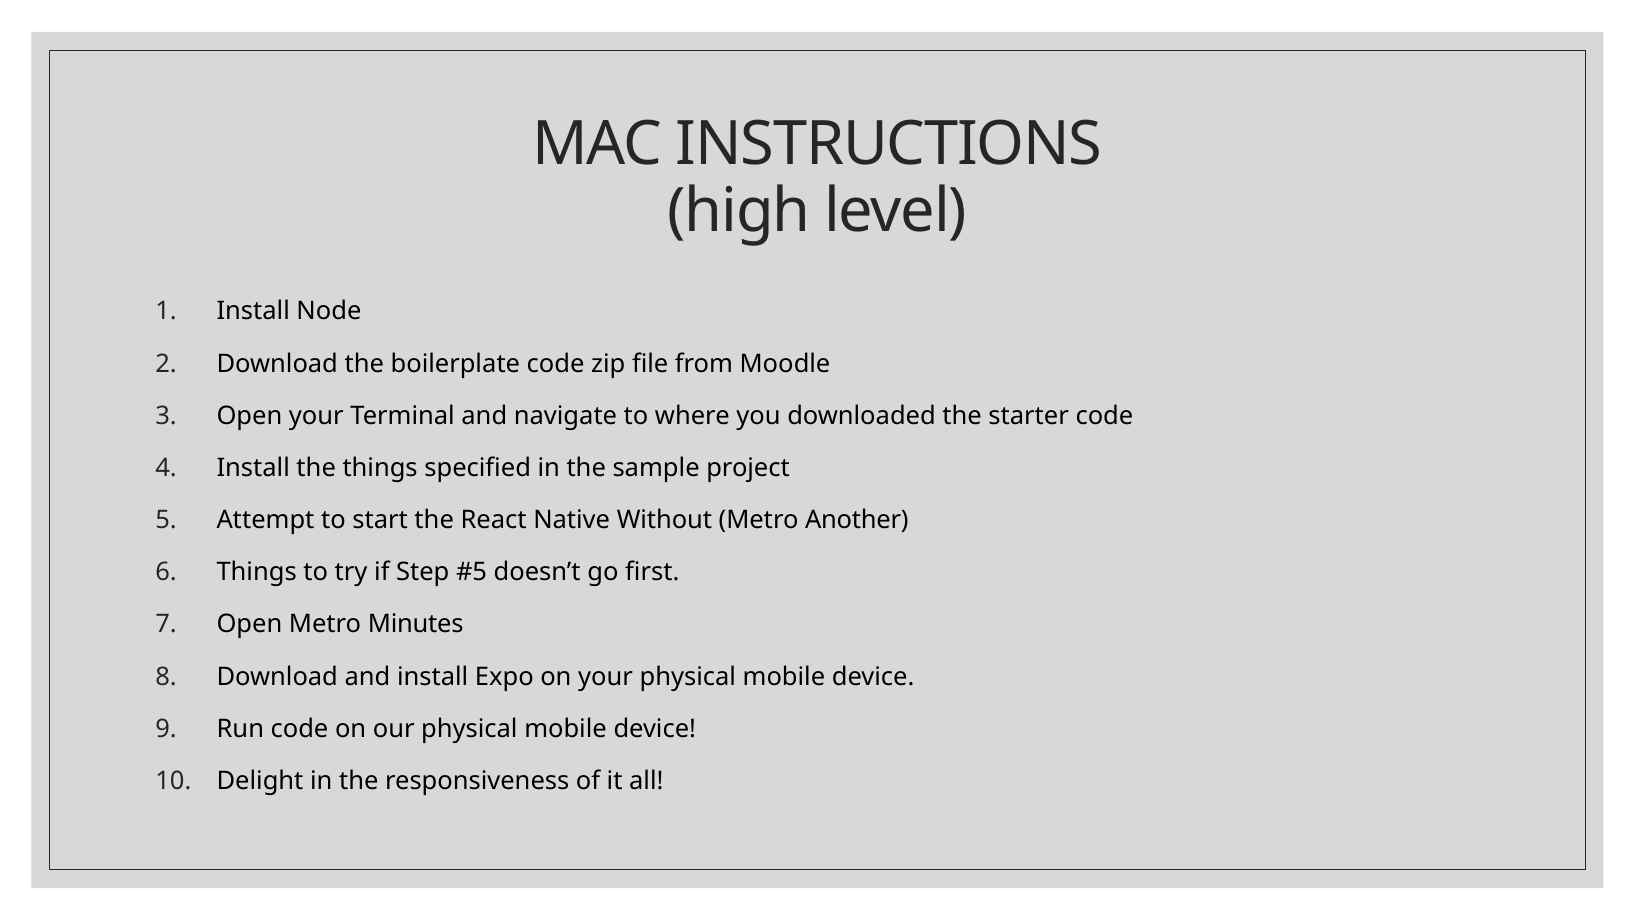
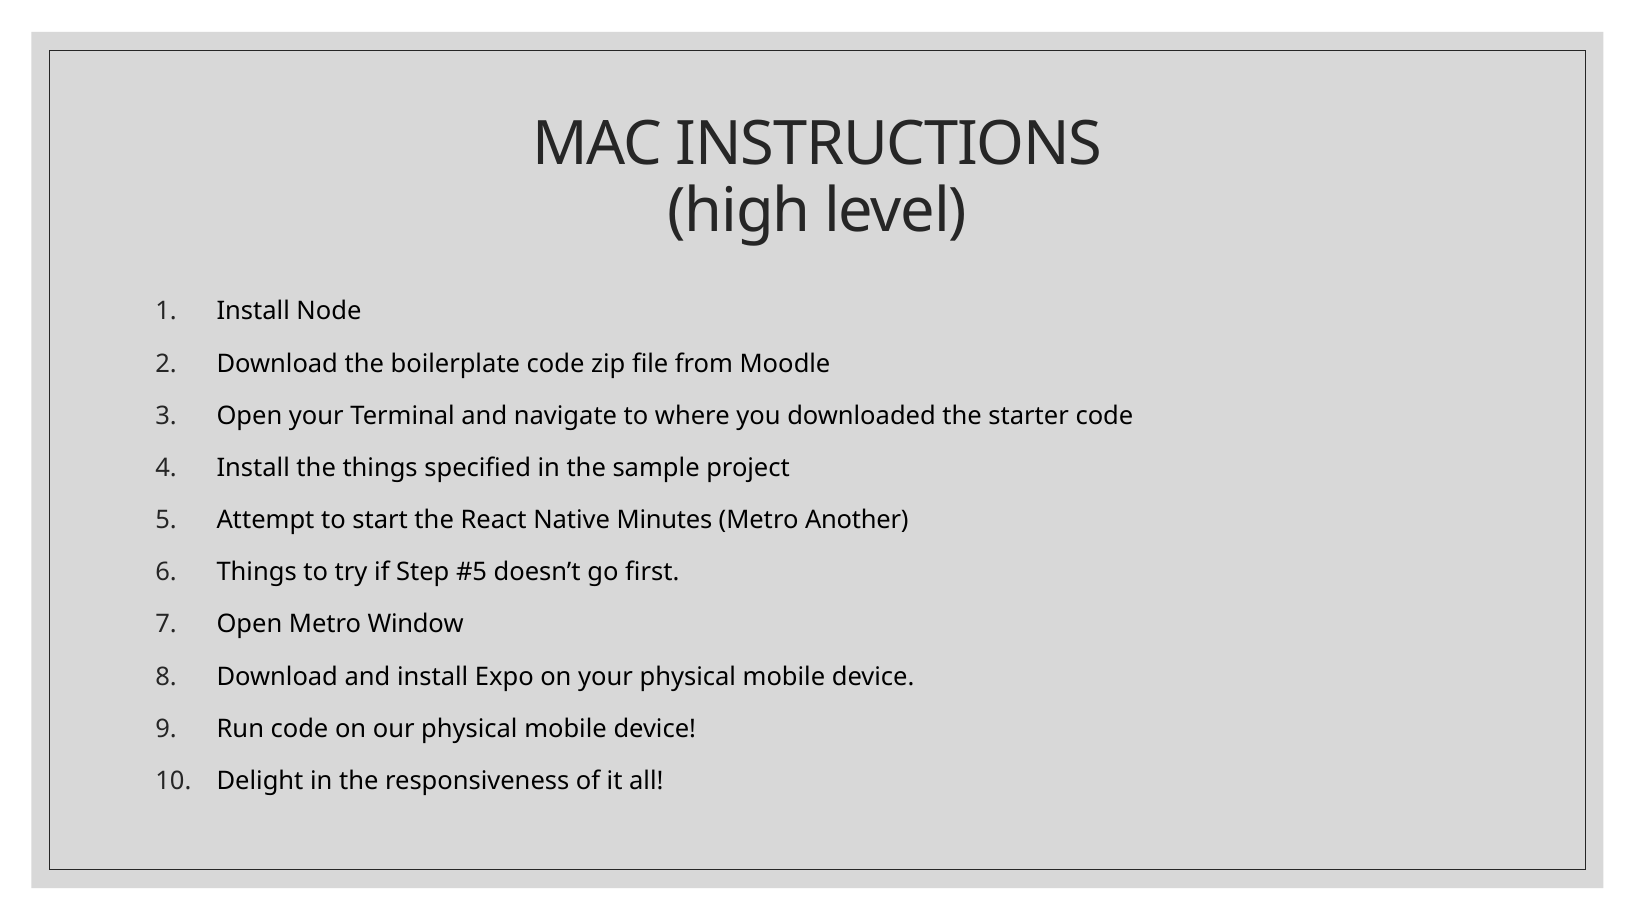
Without: Without -> Minutes
Minutes: Minutes -> Window
